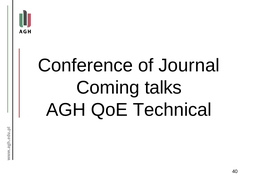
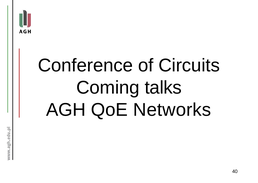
Journal: Journal -> Circuits
Technical: Technical -> Networks
